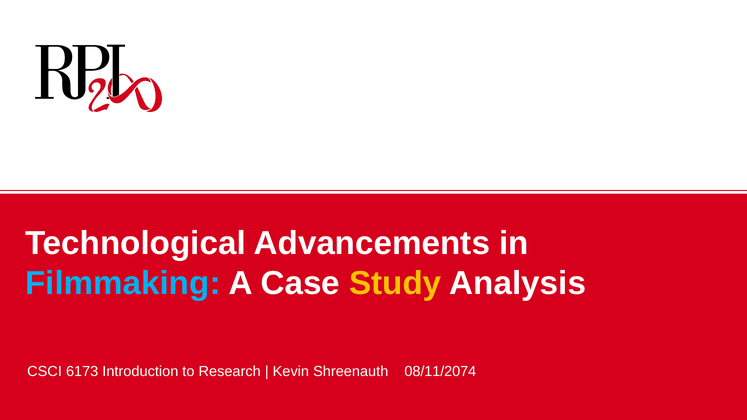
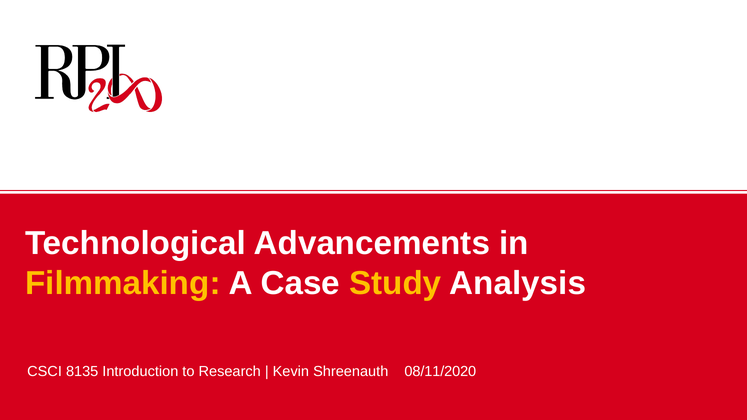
Filmmaking colour: light blue -> yellow
6173: 6173 -> 8135
08/11/2074: 08/11/2074 -> 08/11/2020
